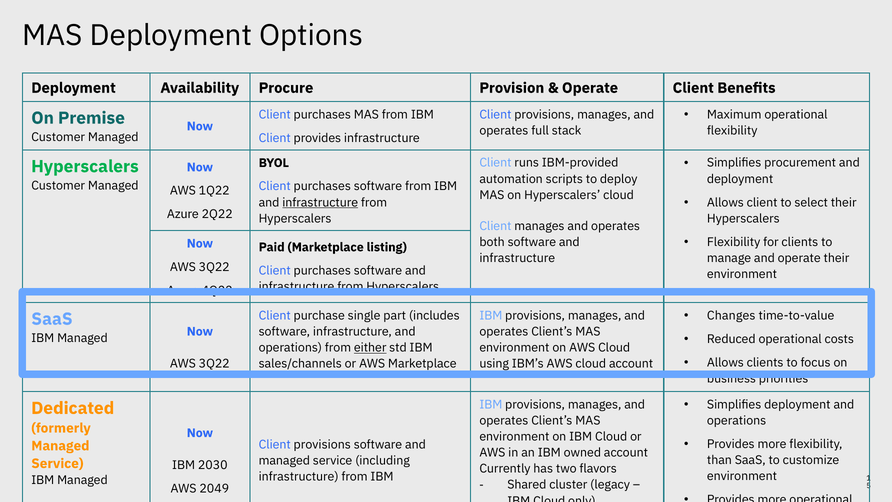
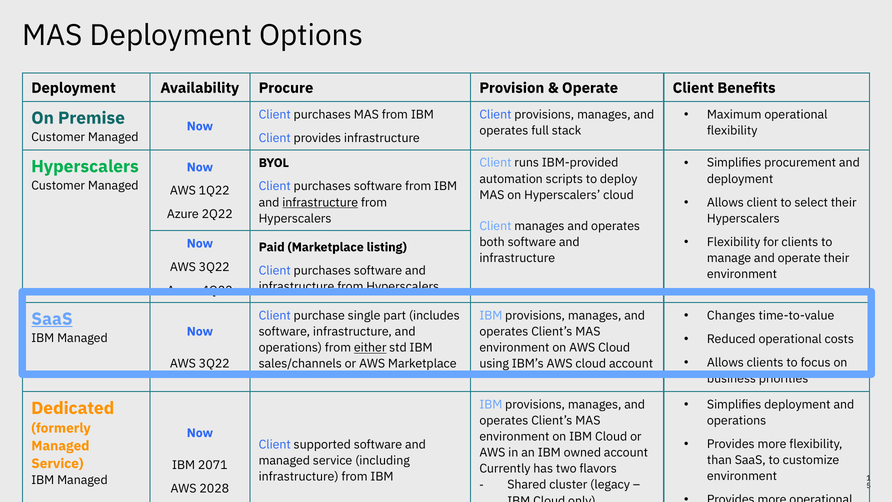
SaaS at (52, 319) underline: none -> present
provisions at (322, 445): provisions -> supported
2030: 2030 -> 2071
2049: 2049 -> 2028
